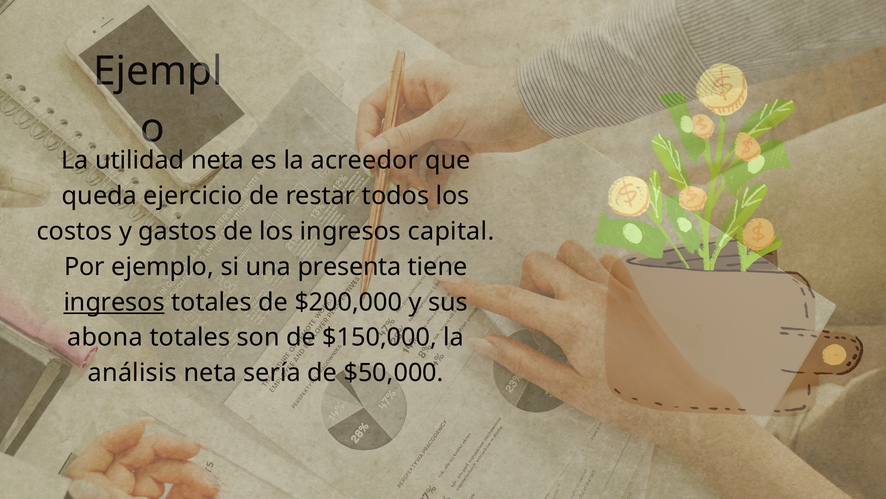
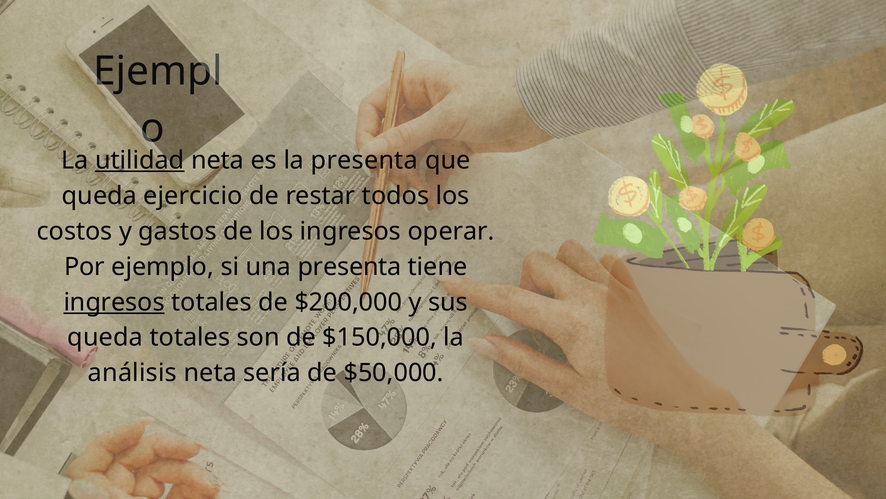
utilidad underline: none -> present
la acreedor: acreedor -> presenta
capital: capital -> operar
abona at (105, 337): abona -> queda
